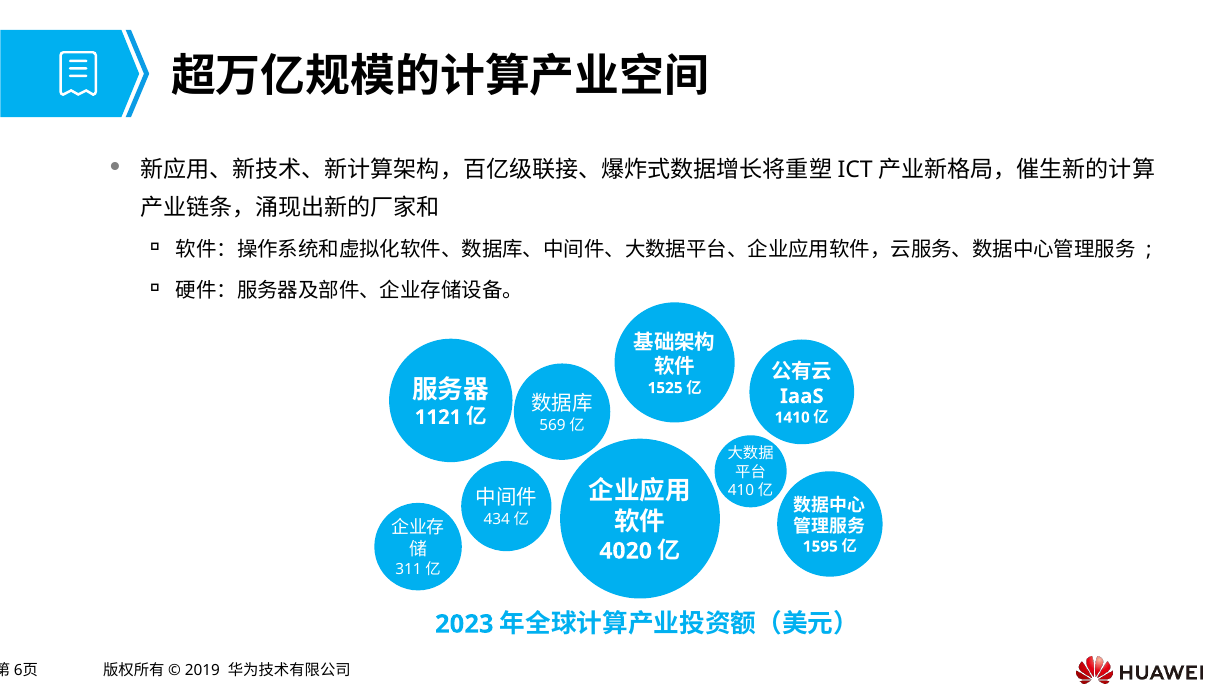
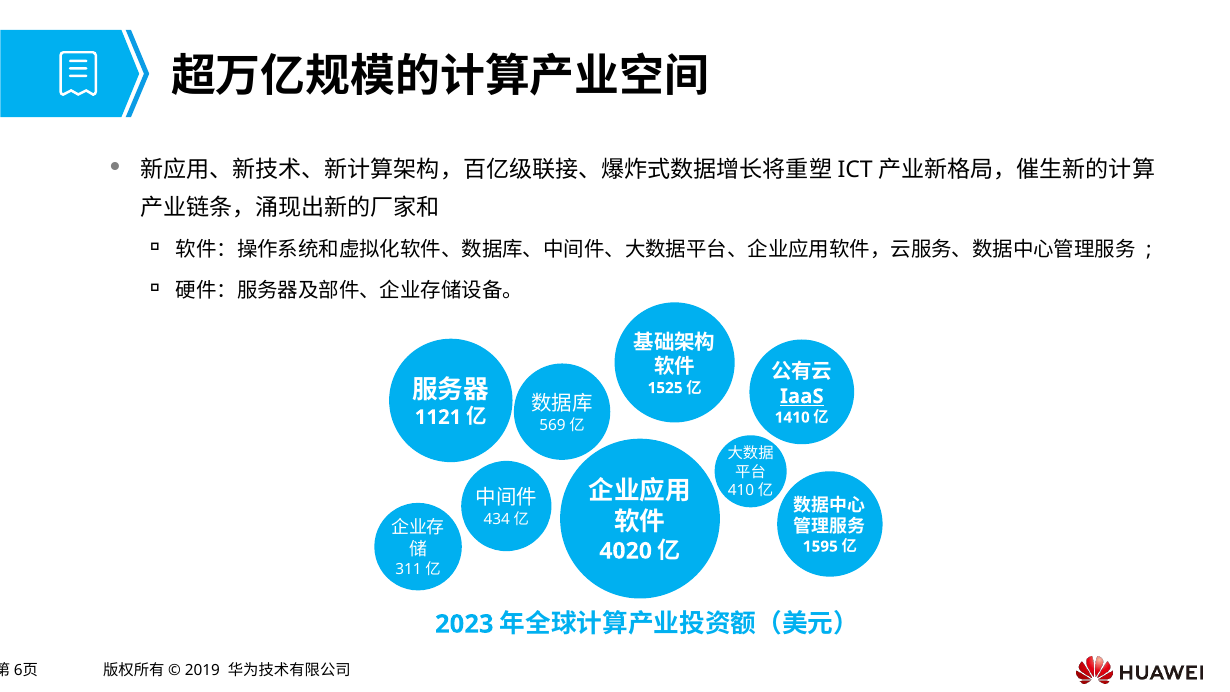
IaaS underline: none -> present
